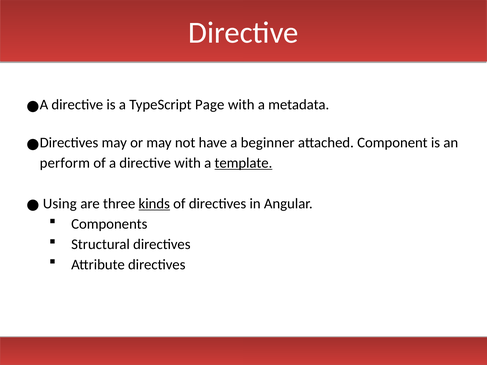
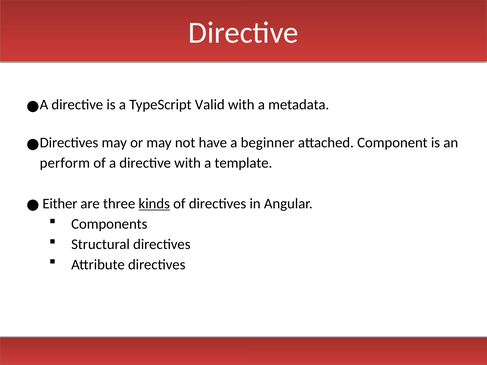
Page: Page -> Valid
template underline: present -> none
Using: Using -> Either
